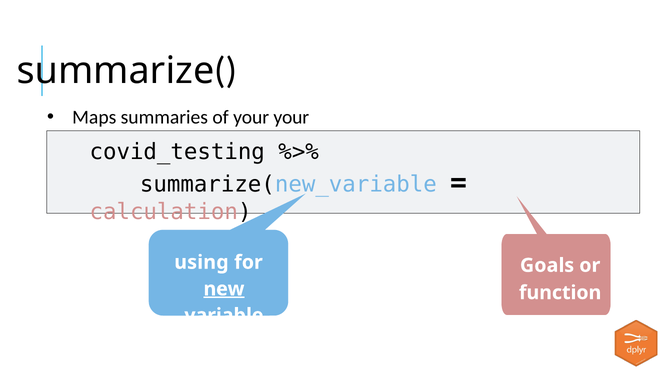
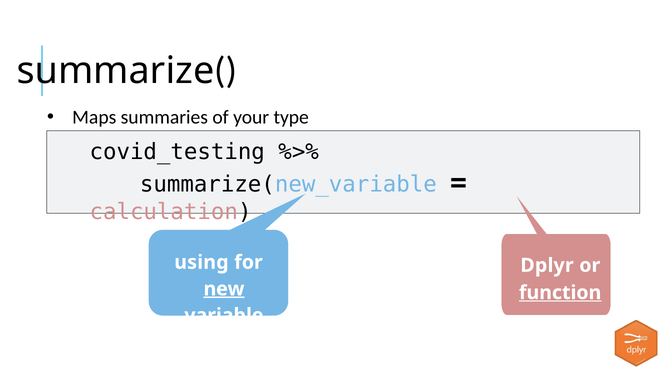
your your: your -> type
Goals: Goals -> Dplyr
function underline: none -> present
